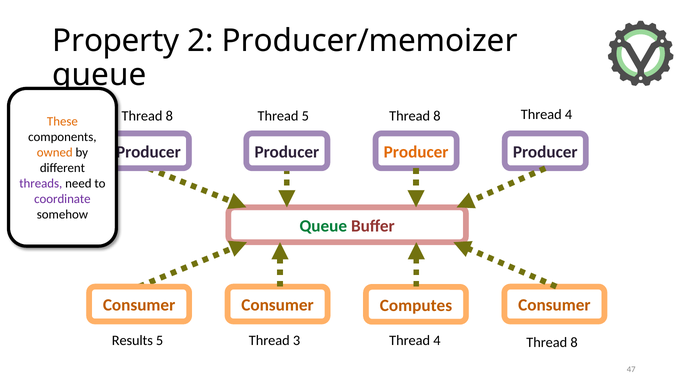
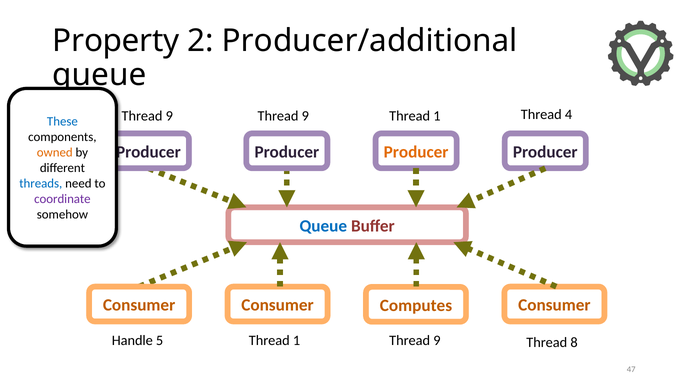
Producer/memoizer: Producer/memoizer -> Producer/additional
8 at (169, 116): 8 -> 9
5 at (305, 116): 5 -> 9
8 at (437, 116): 8 -> 1
These colour: orange -> blue
threads colour: purple -> blue
Queue at (323, 226) colour: green -> blue
Results: Results -> Handle
5 Thread 3: 3 -> 1
4 at (437, 341): 4 -> 9
